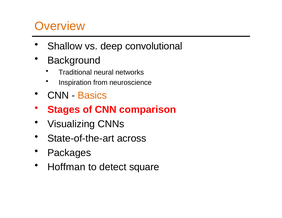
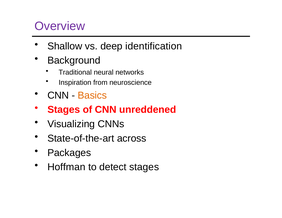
Overview colour: orange -> purple
convolutional: convolutional -> identification
comparison: comparison -> unreddened
detect square: square -> stages
